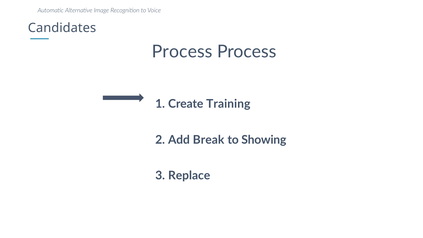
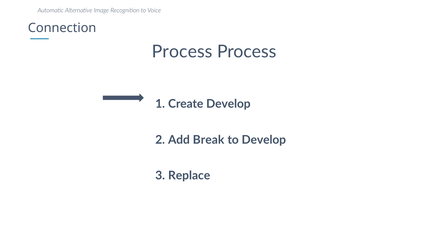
Candidates: Candidates -> Connection
Create Training: Training -> Develop
to Showing: Showing -> Develop
